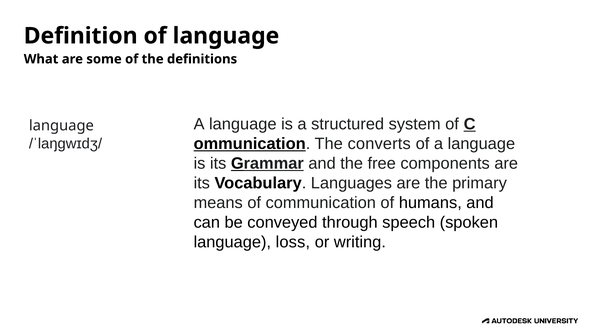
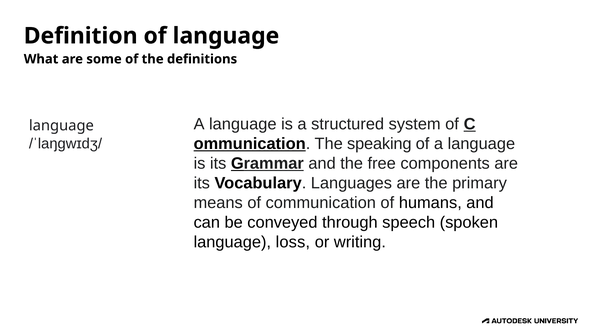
converts: converts -> speaking
